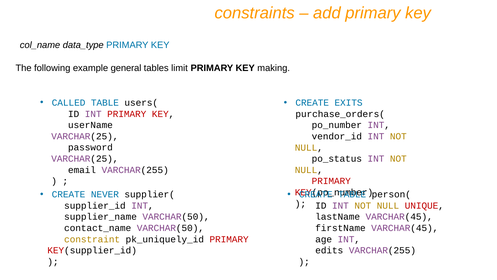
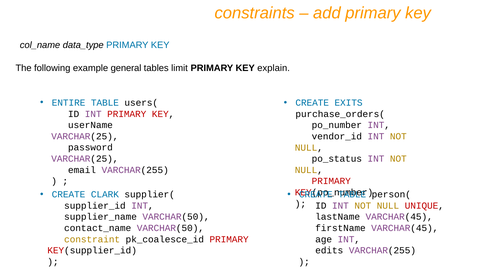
making: making -> explain
CALLED: CALLED -> ENTIRE
NEVER: NEVER -> CLARK
pk_uniquely_id: pk_uniquely_id -> pk_coalesce_id
